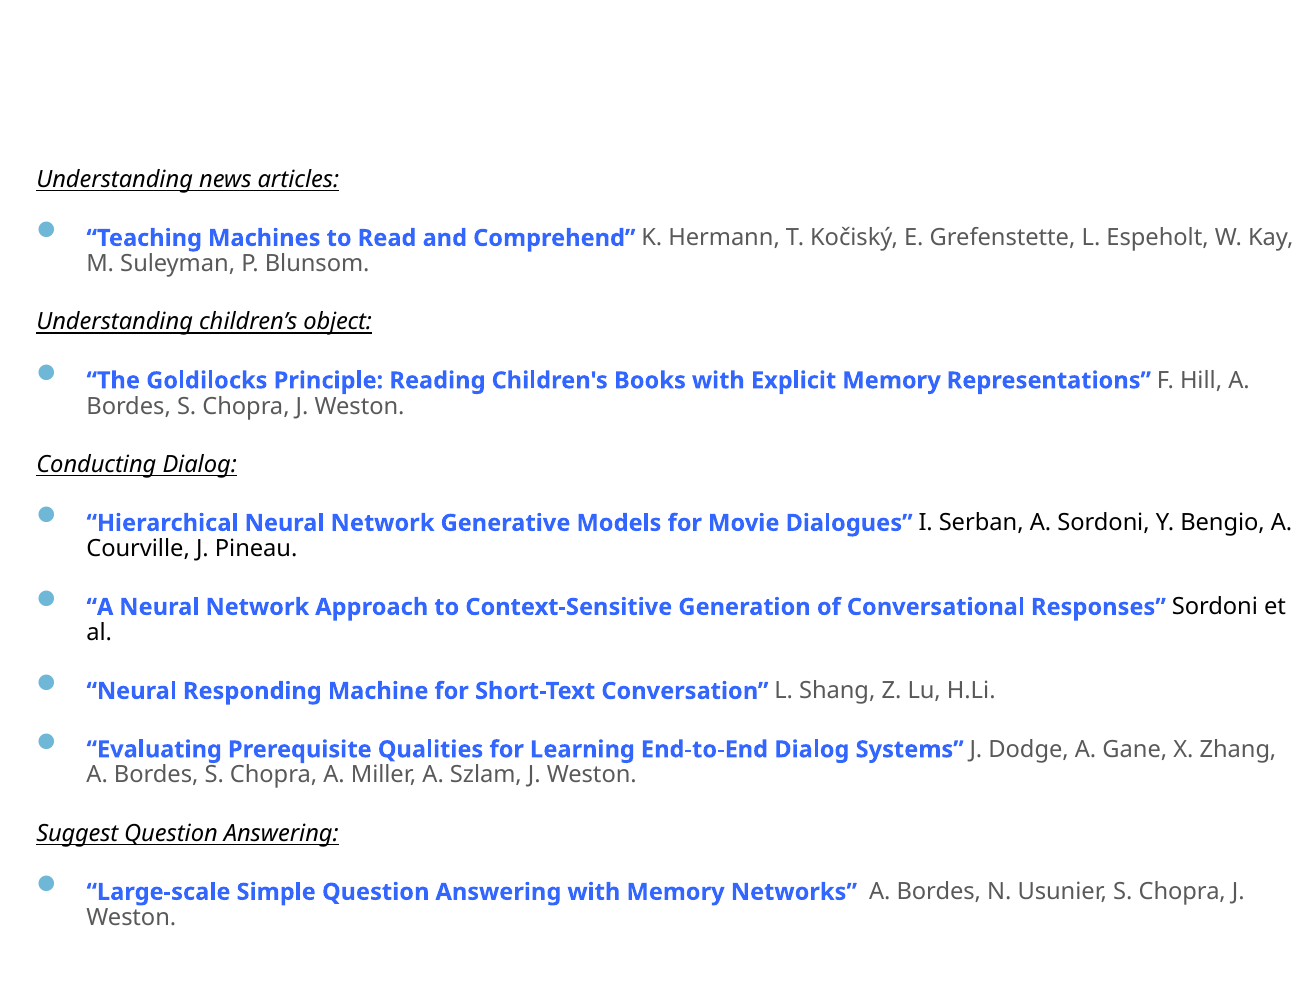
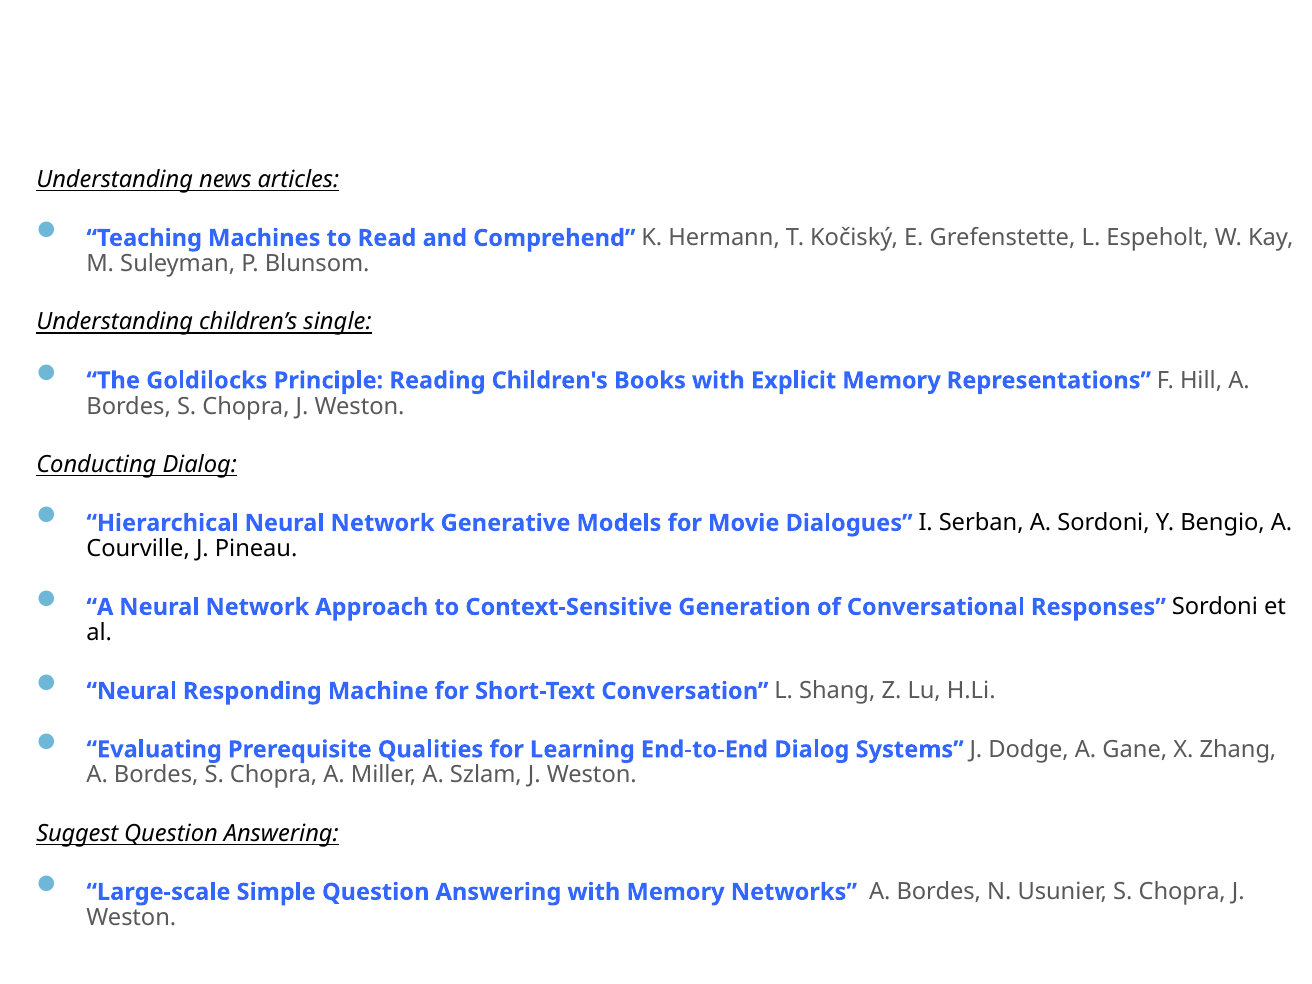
object: object -> single
